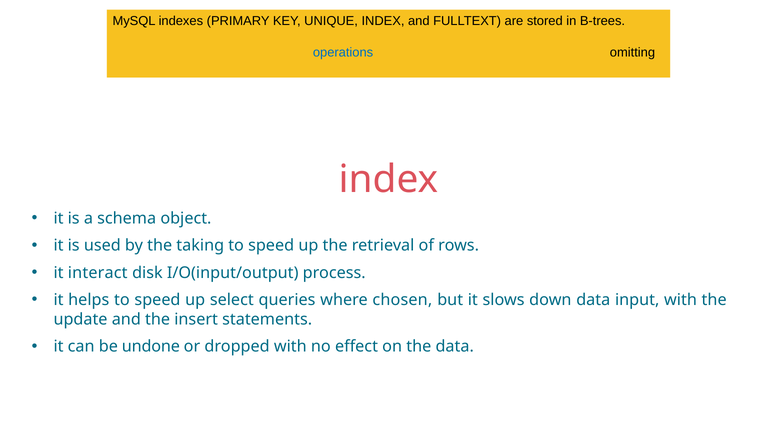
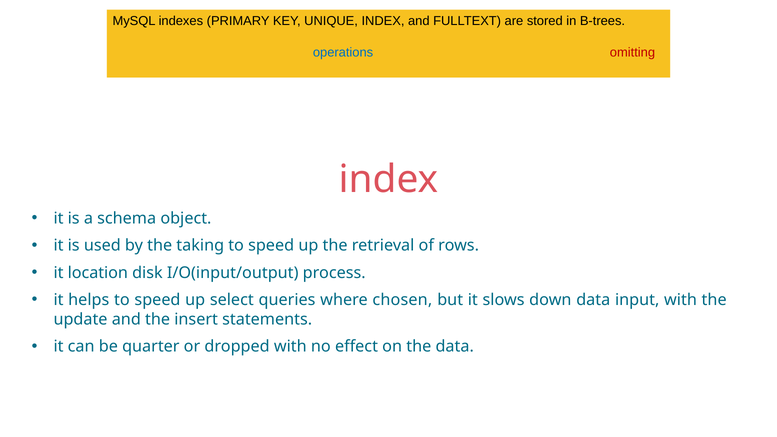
omitting colour: black -> red
interact: interact -> location
undone: undone -> quarter
